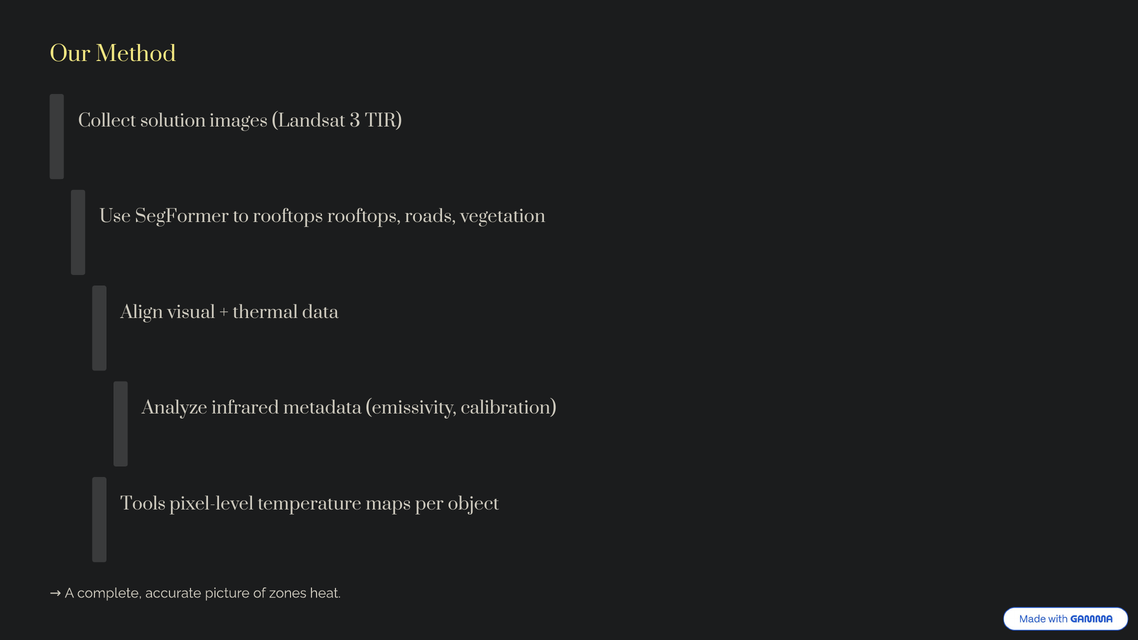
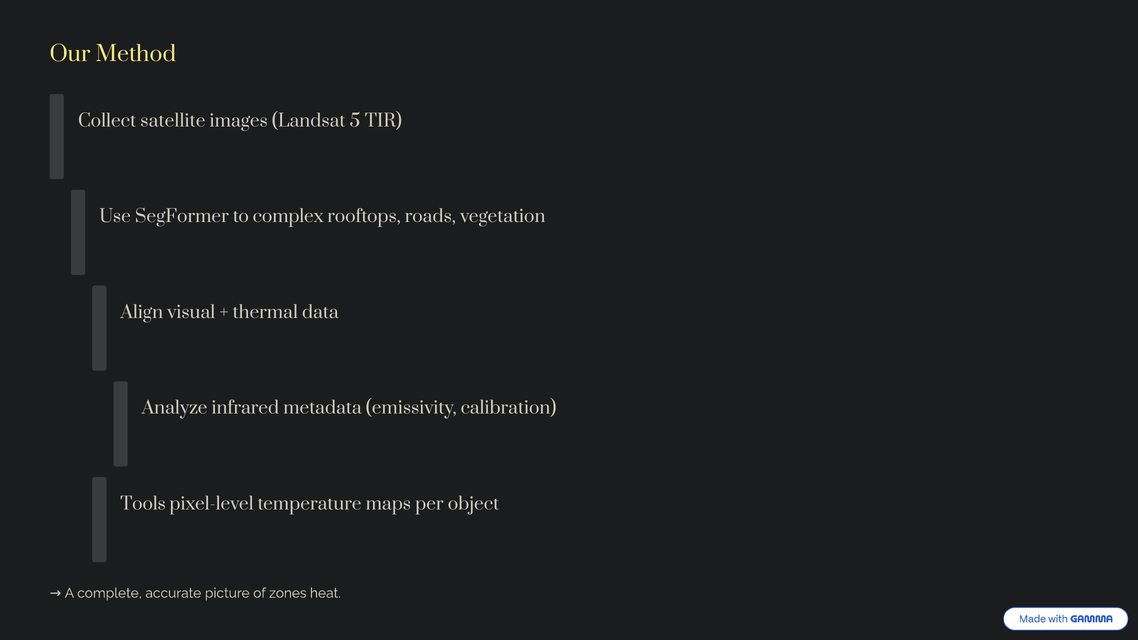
solution: solution -> satellite
3: 3 -> 5
to rooftops: rooftops -> complex
